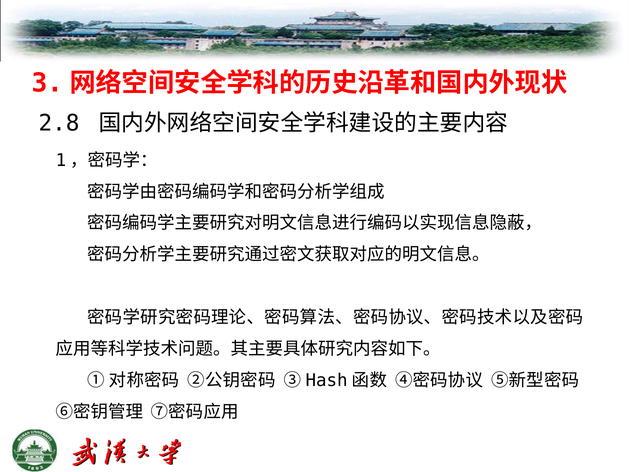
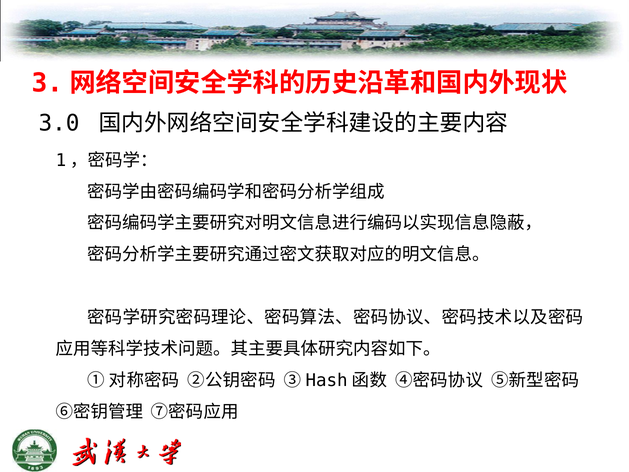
2.8: 2.8 -> 3.0
